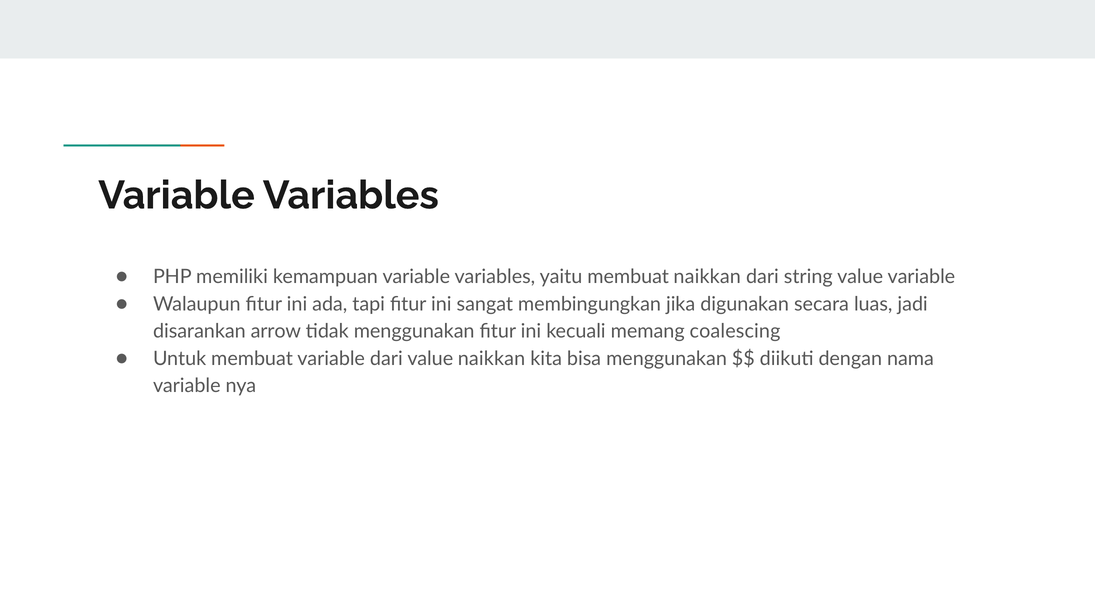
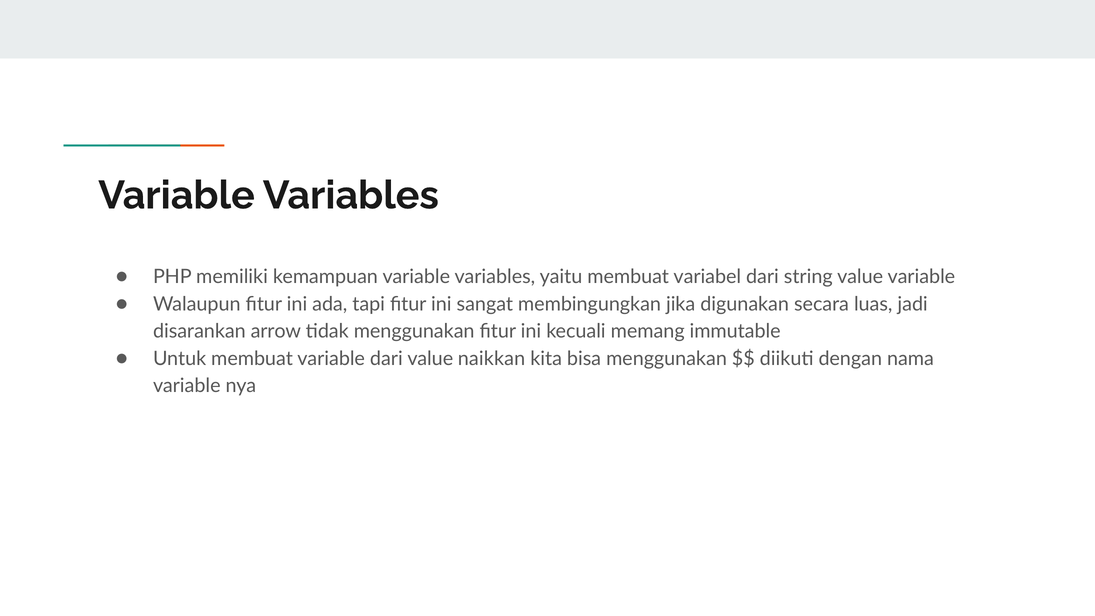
membuat naikkan: naikkan -> variabel
coalescing: coalescing -> immutable
